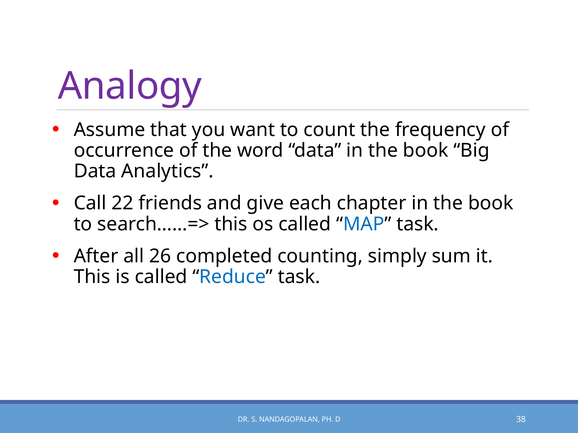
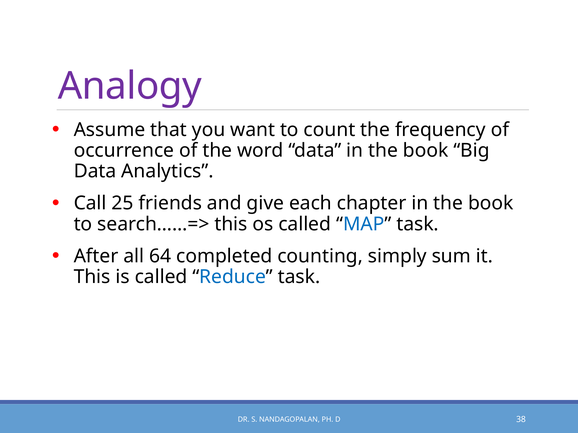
22: 22 -> 25
26: 26 -> 64
